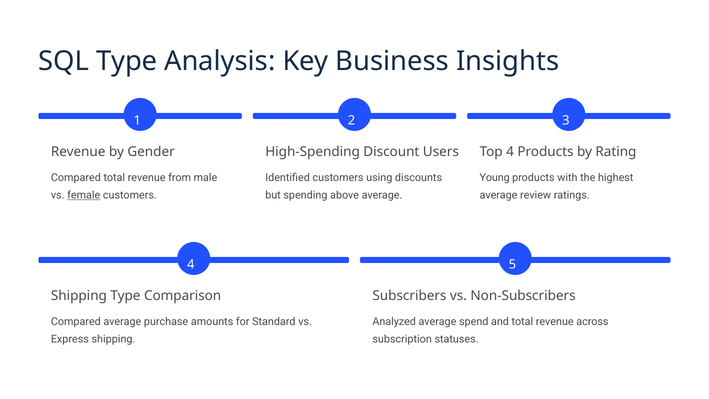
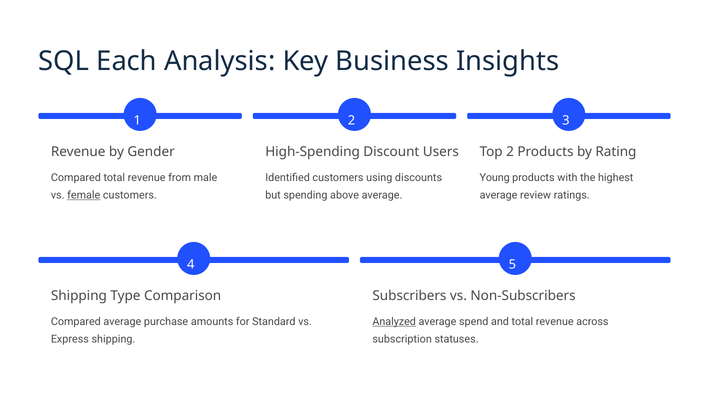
SQL Type: Type -> Each
Top 4: 4 -> 2
Analyzed underline: none -> present
